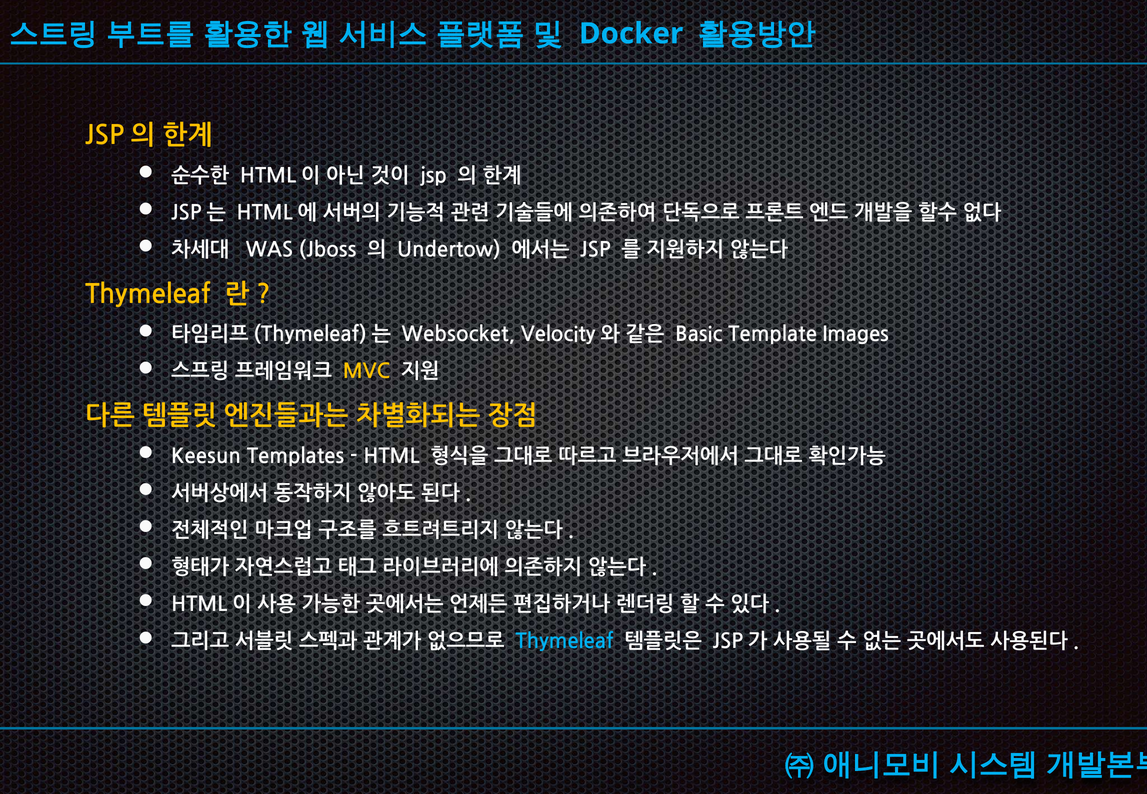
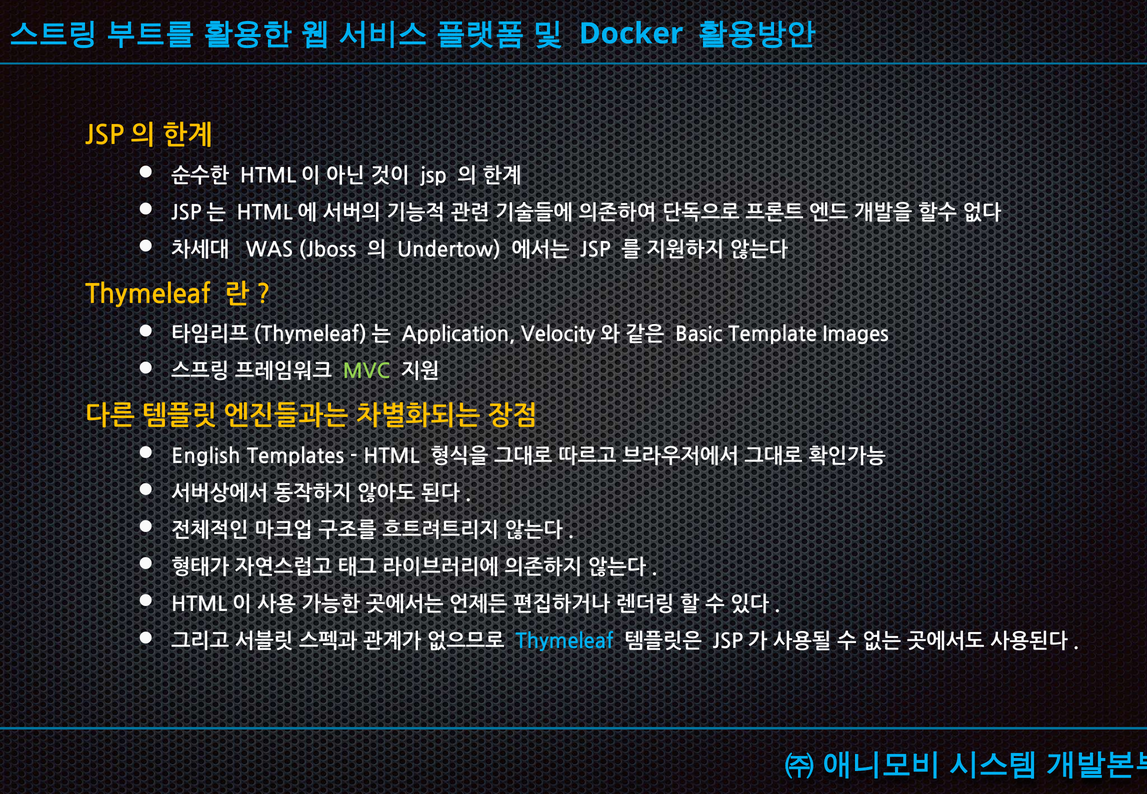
Websocket: Websocket -> Application
MVC colour: yellow -> light green
Keesun: Keesun -> English
